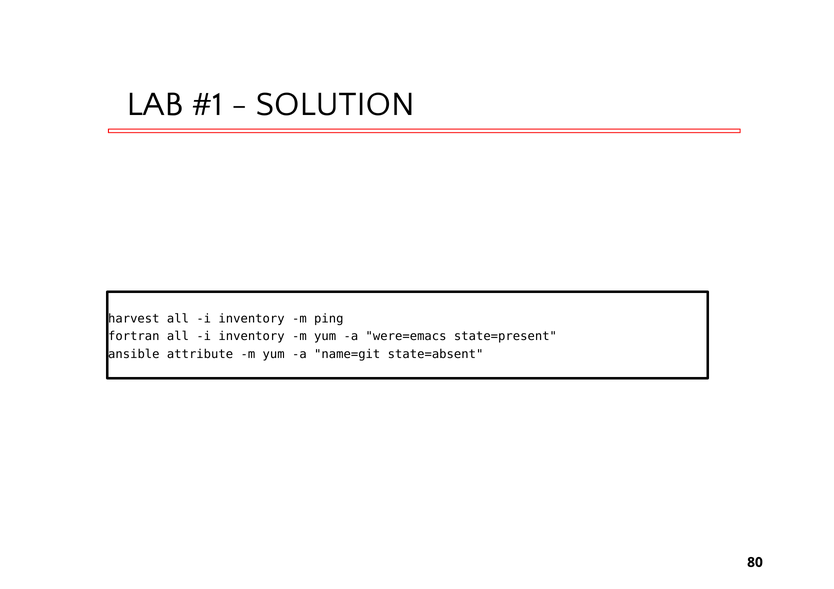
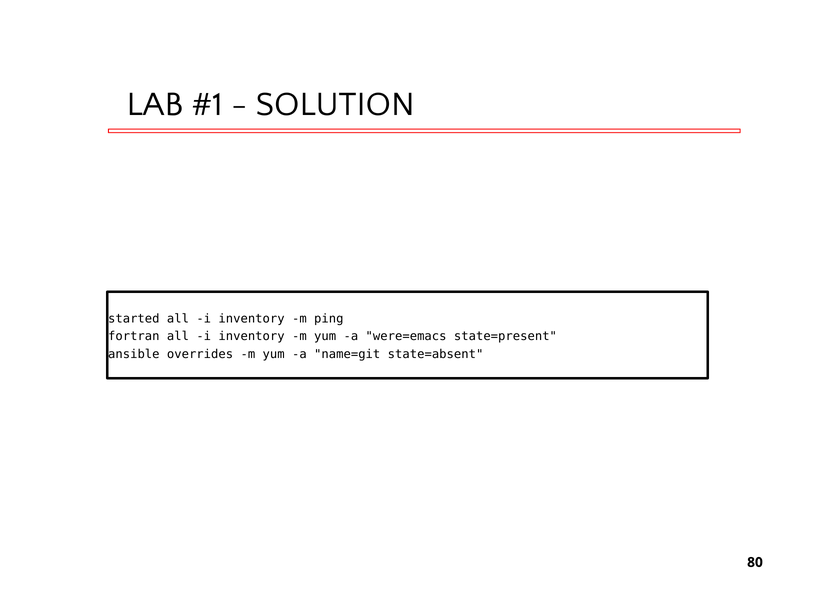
harvest: harvest -> started
attribute: attribute -> overrides
